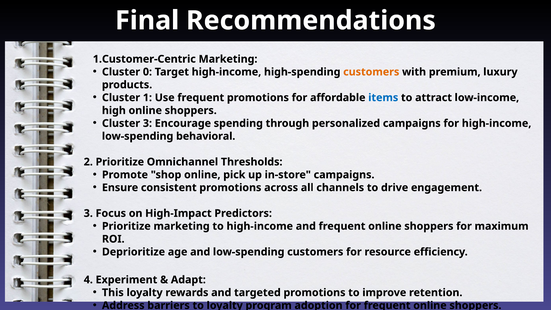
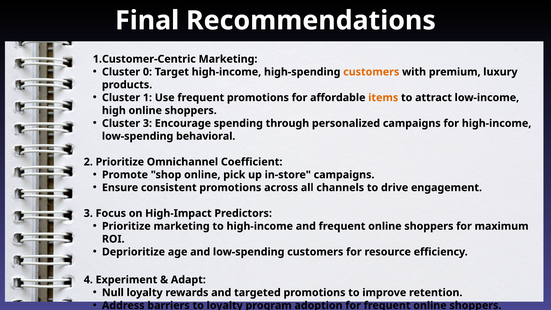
items colour: blue -> orange
Thresholds: Thresholds -> Coefficient
This: This -> Null
